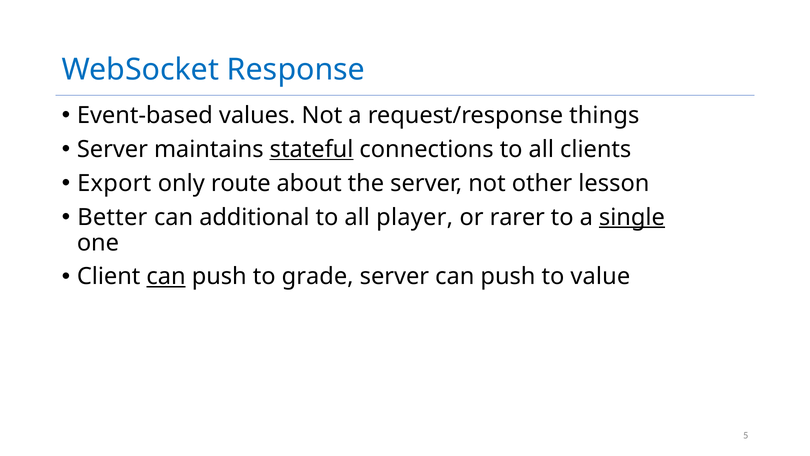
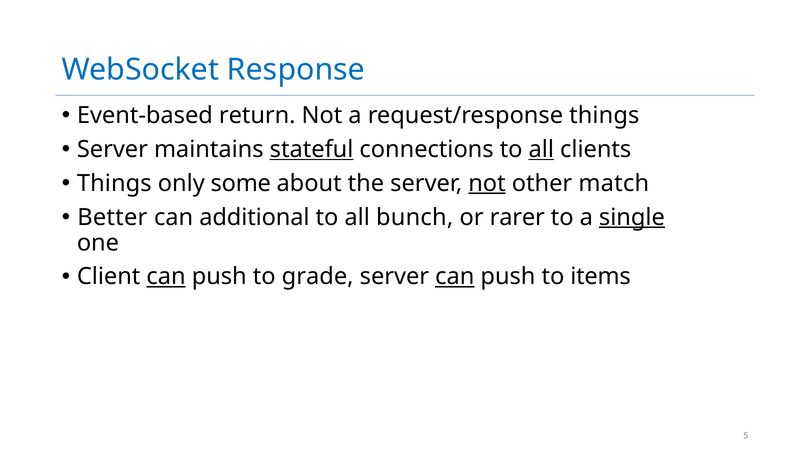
values: values -> return
all at (541, 149) underline: none -> present
Export at (114, 183): Export -> Things
route: route -> some
not at (487, 183) underline: none -> present
lesson: lesson -> match
player: player -> bunch
can at (455, 276) underline: none -> present
value: value -> items
